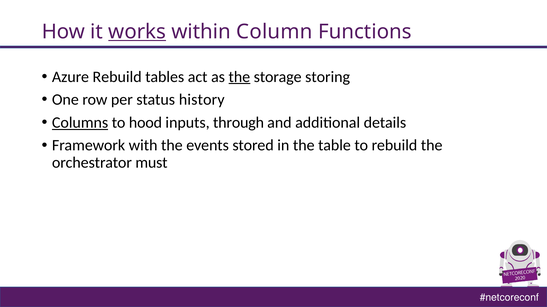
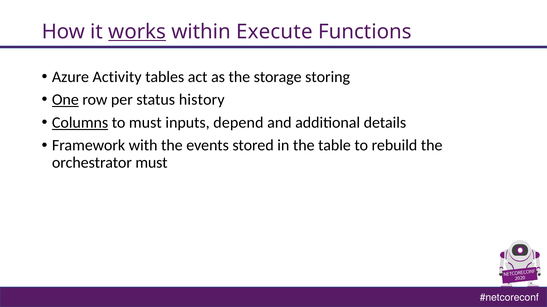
Column: Column -> Execute
Azure Rebuild: Rebuild -> Activity
the at (239, 77) underline: present -> none
One underline: none -> present
to hood: hood -> must
through: through -> depend
